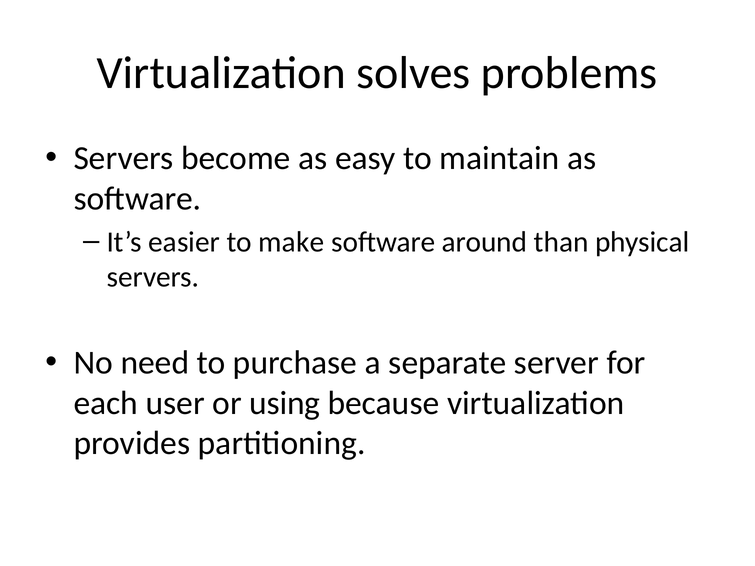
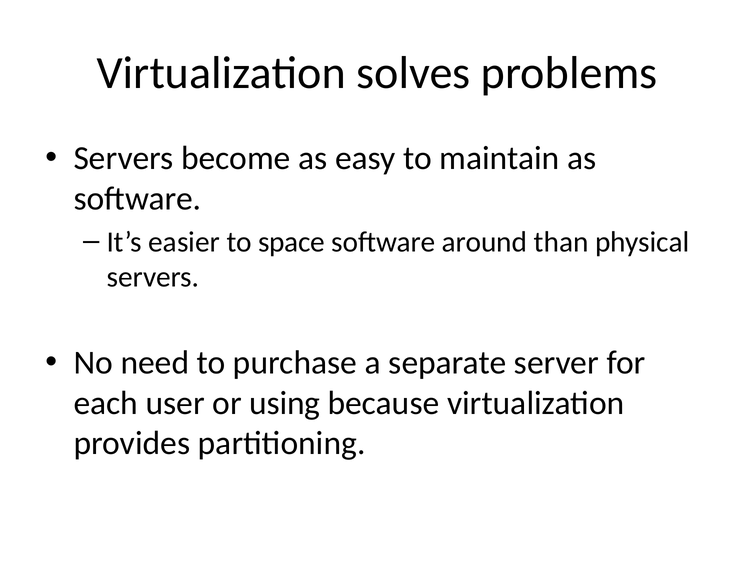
make: make -> space
